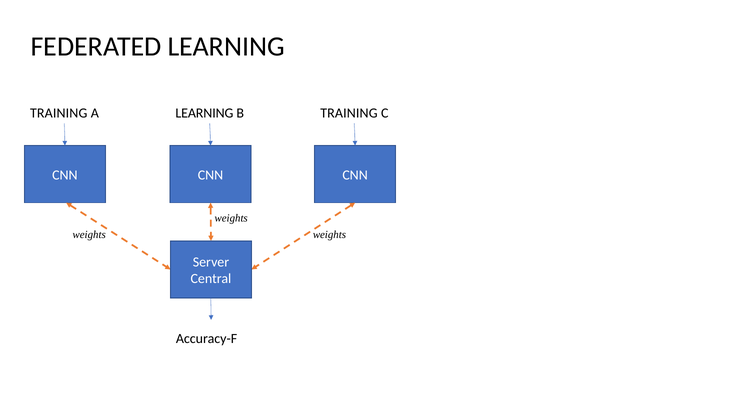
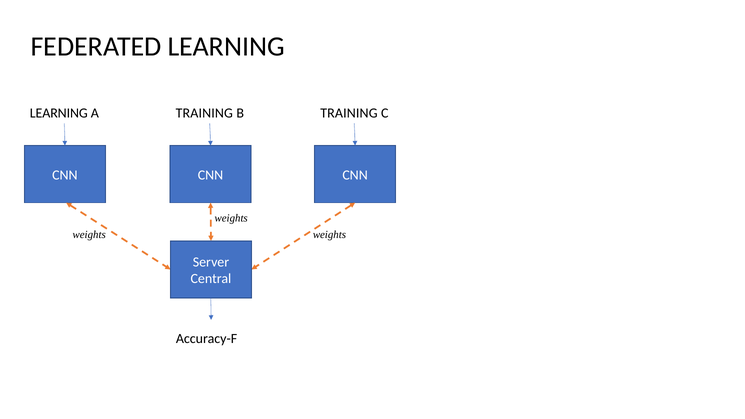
TRAINING at (59, 113): TRAINING -> LEARNING
LEARNING at (204, 113): LEARNING -> TRAINING
